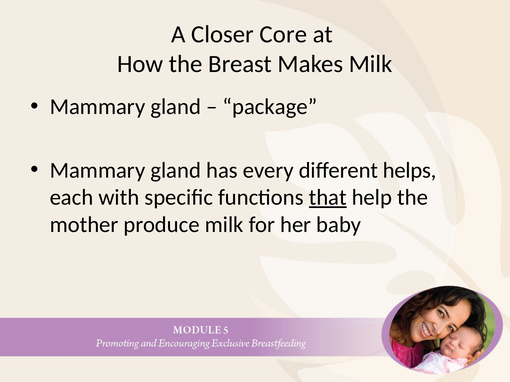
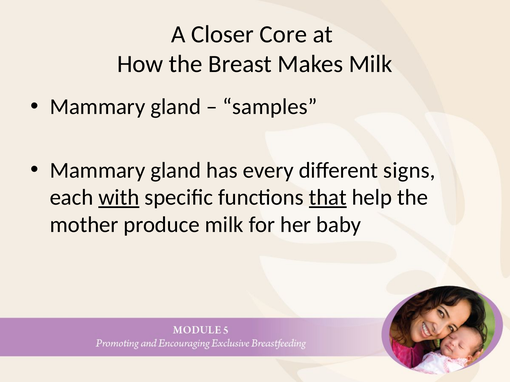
package: package -> samples
helps: helps -> signs
with underline: none -> present
